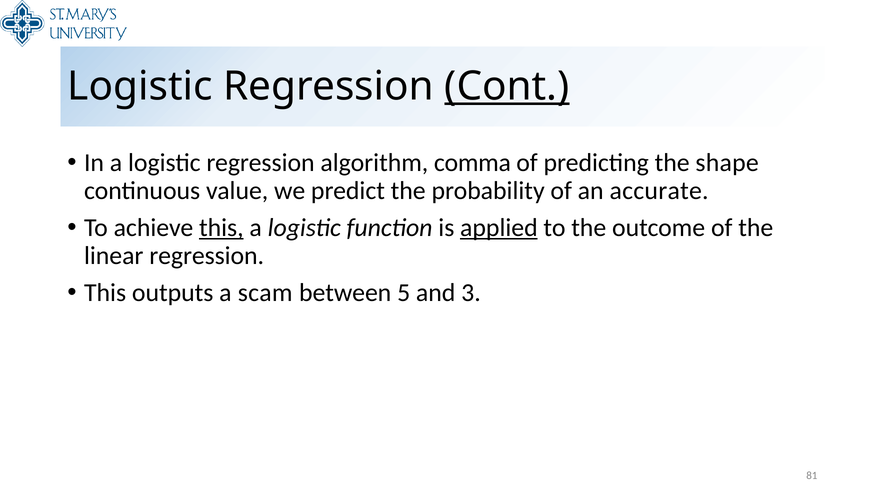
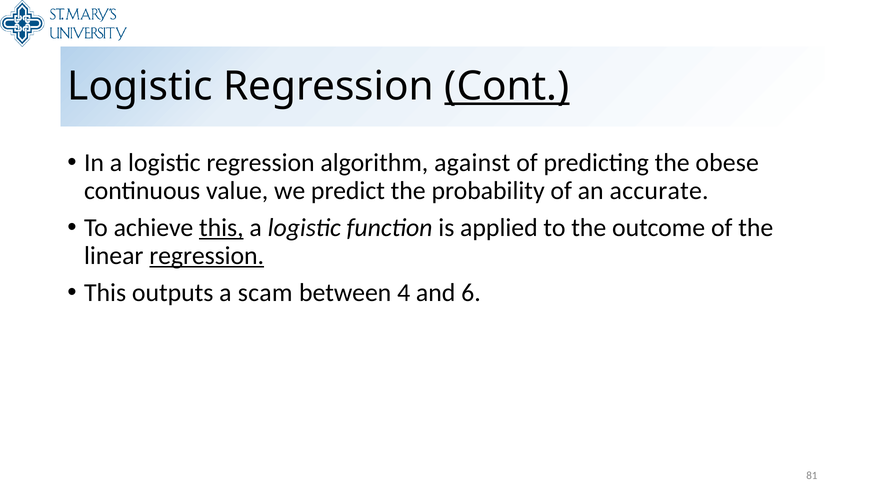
comma: comma -> against
shape: shape -> obese
applied underline: present -> none
regression at (207, 256) underline: none -> present
5: 5 -> 4
3: 3 -> 6
